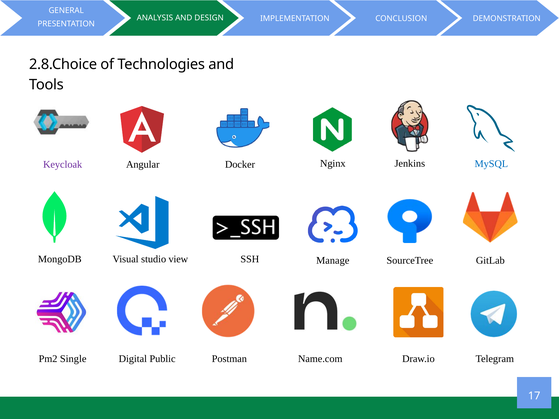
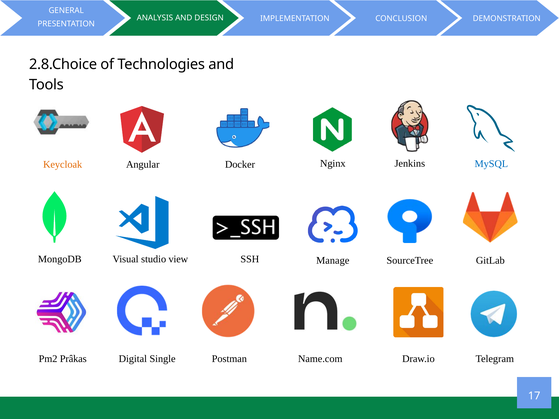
Keycloak colour: purple -> orange
Single: Single -> Prâkas
Public: Public -> Single
